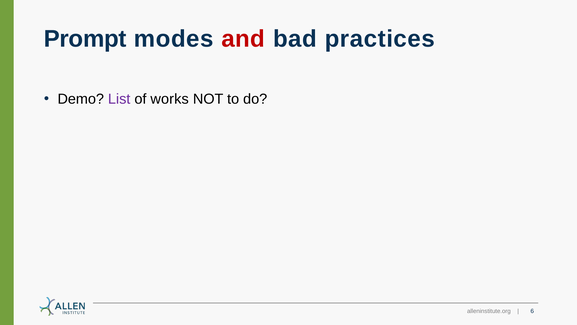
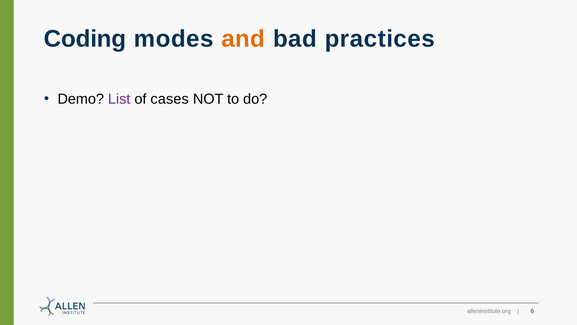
Prompt: Prompt -> Coding
and colour: red -> orange
works: works -> cases
